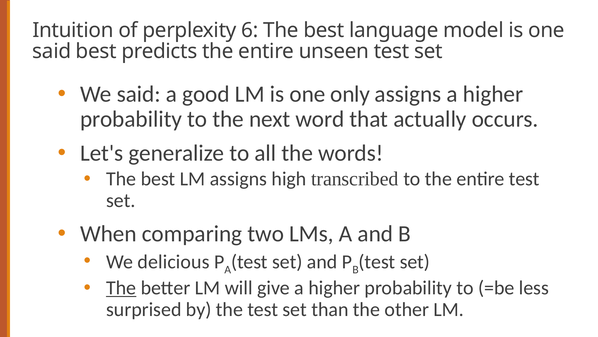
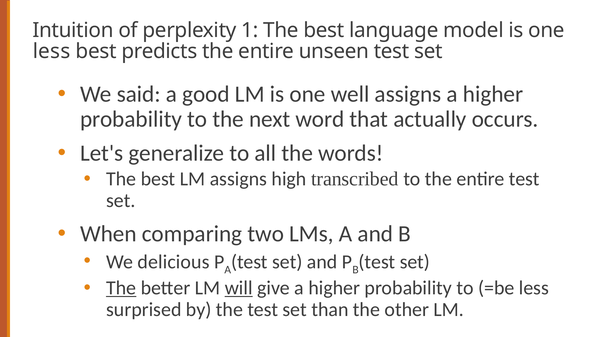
6: 6 -> 1
said at (52, 51): said -> less
only: only -> well
will underline: none -> present
